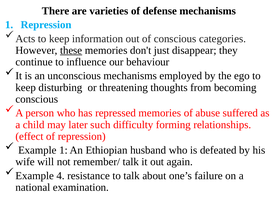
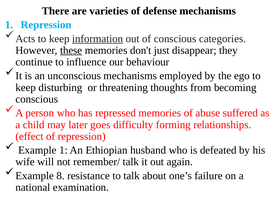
information underline: none -> present
such: such -> goes
4: 4 -> 8
